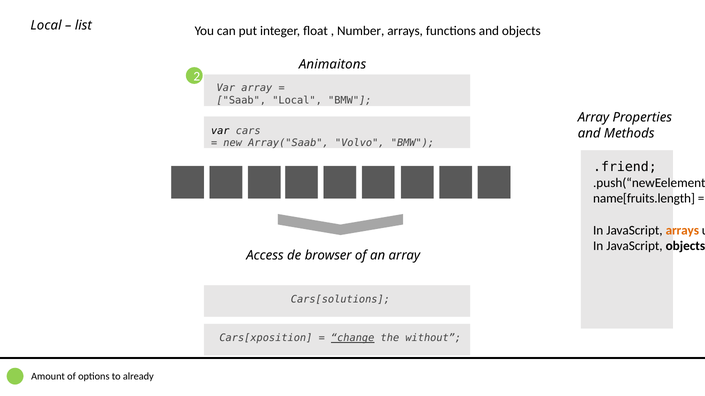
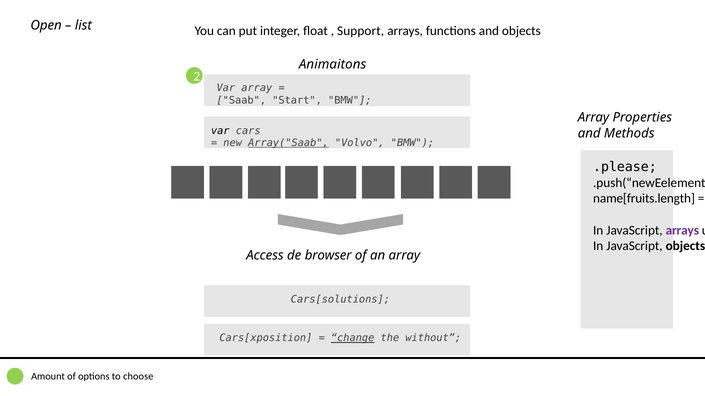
Local at (46, 25): Local -> Open
Number: Number -> Support
Saab Local: Local -> Start
Array("Saab underline: none -> present
.friend: .friend -> .please
arrays at (682, 231) colour: orange -> purple
already: already -> choose
